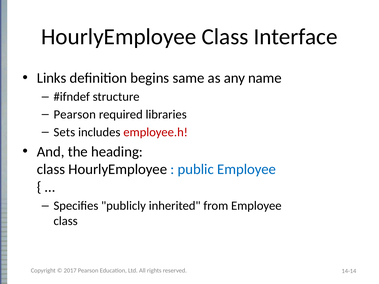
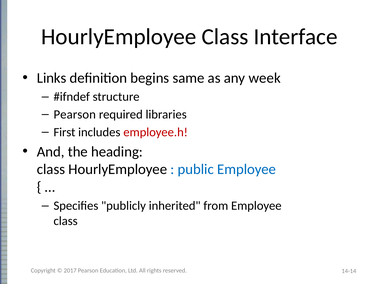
name: name -> week
Sets: Sets -> First
